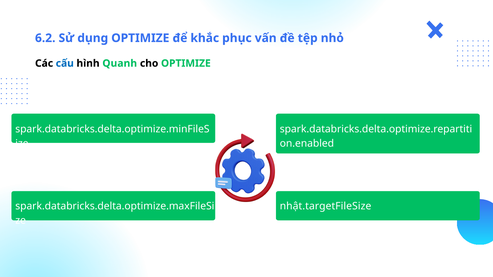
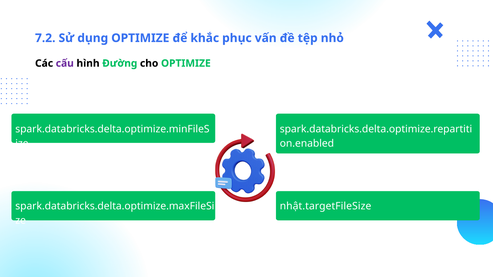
6.2: 6.2 -> 7.2
cấu colour: blue -> purple
Quanh: Quanh -> Đường
